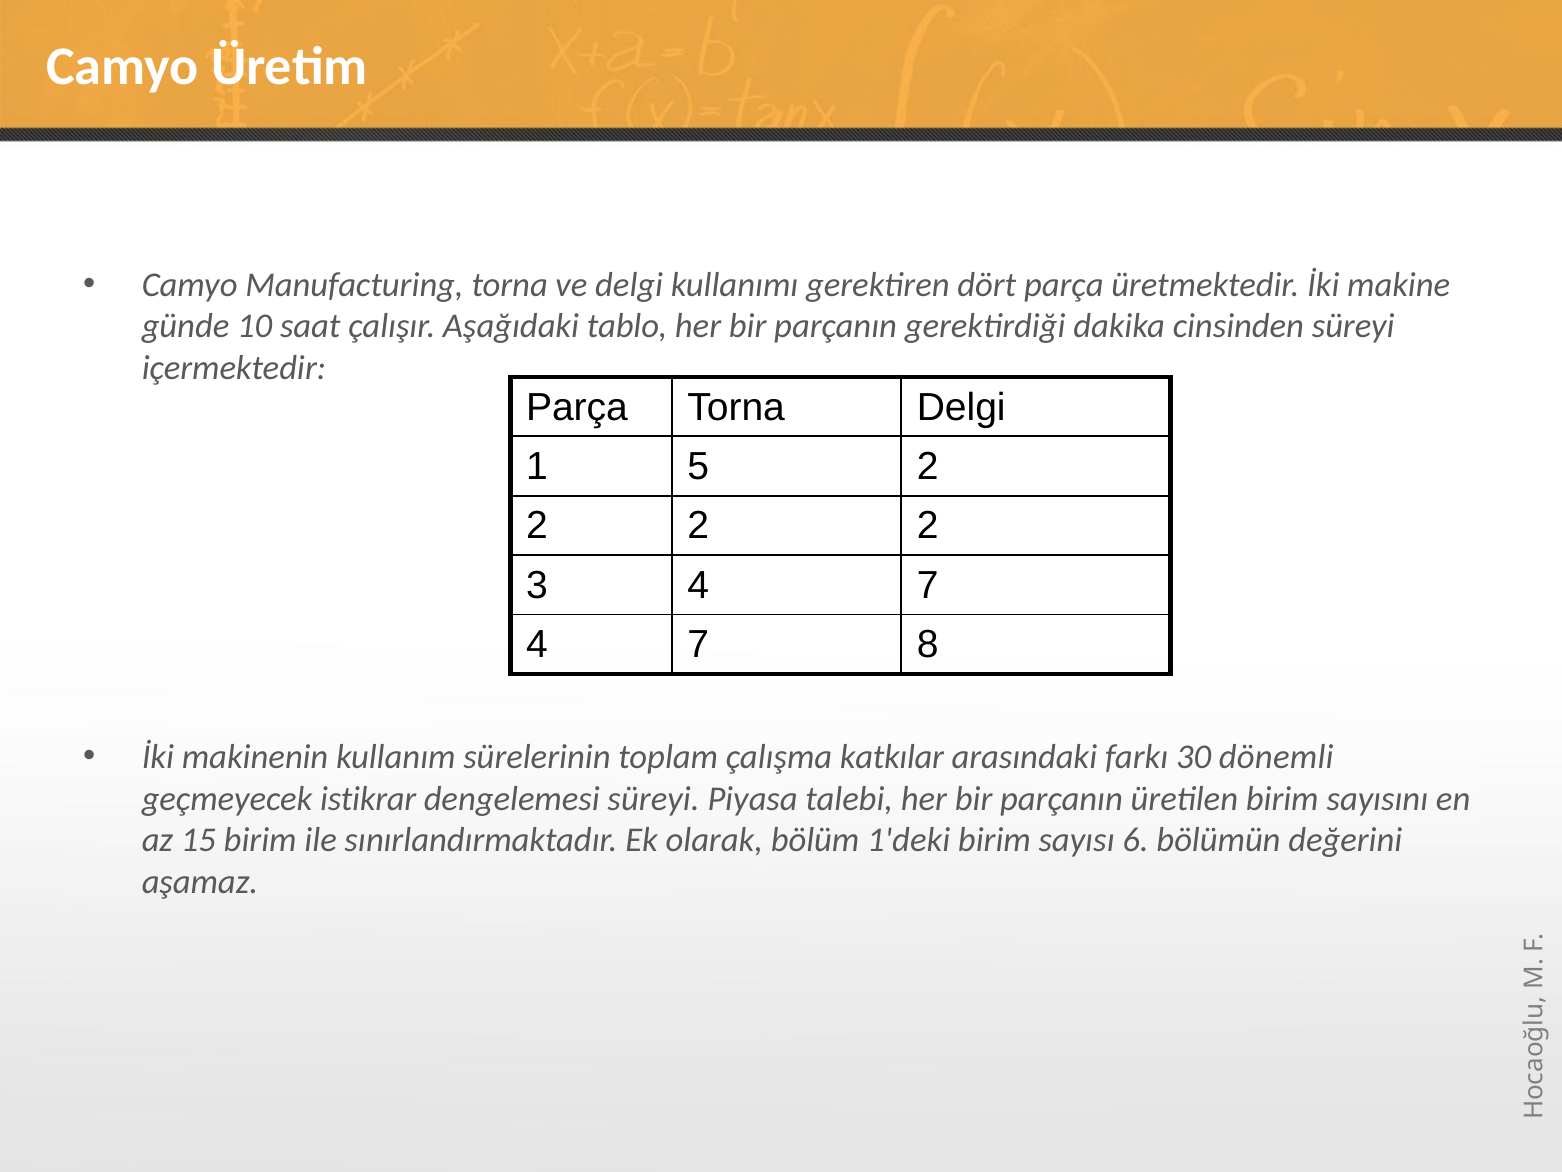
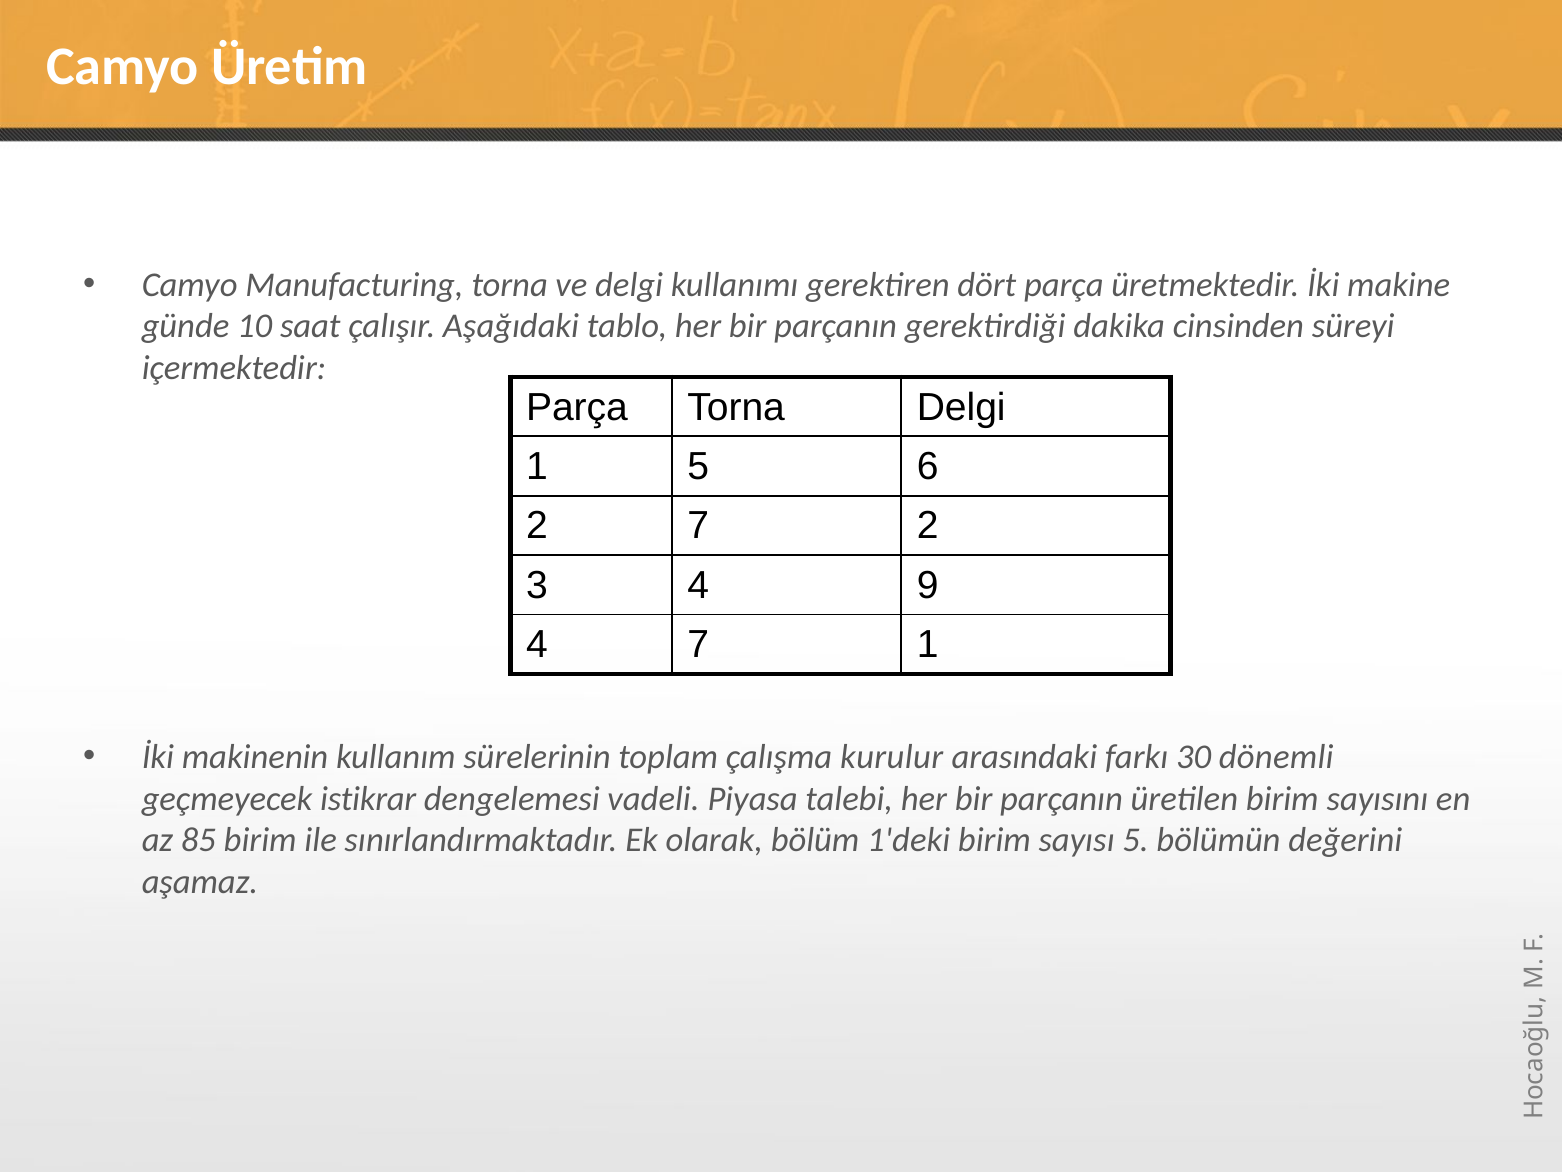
5 2: 2 -> 6
2 at (698, 526): 2 -> 7
3 4 7: 7 -> 9
7 8: 8 -> 1
katkılar: katkılar -> kurulur
dengelemesi süreyi: süreyi -> vadeli
15: 15 -> 85
sayısı 6: 6 -> 5
